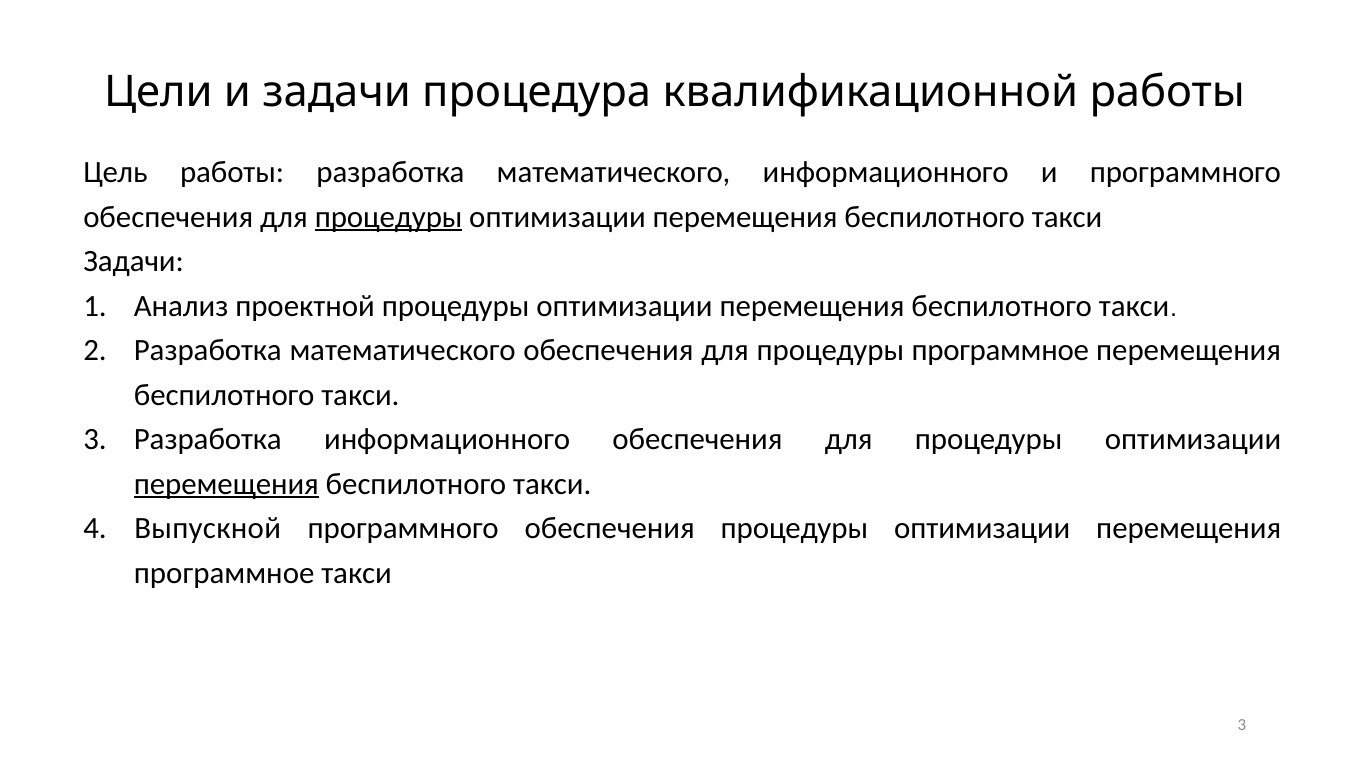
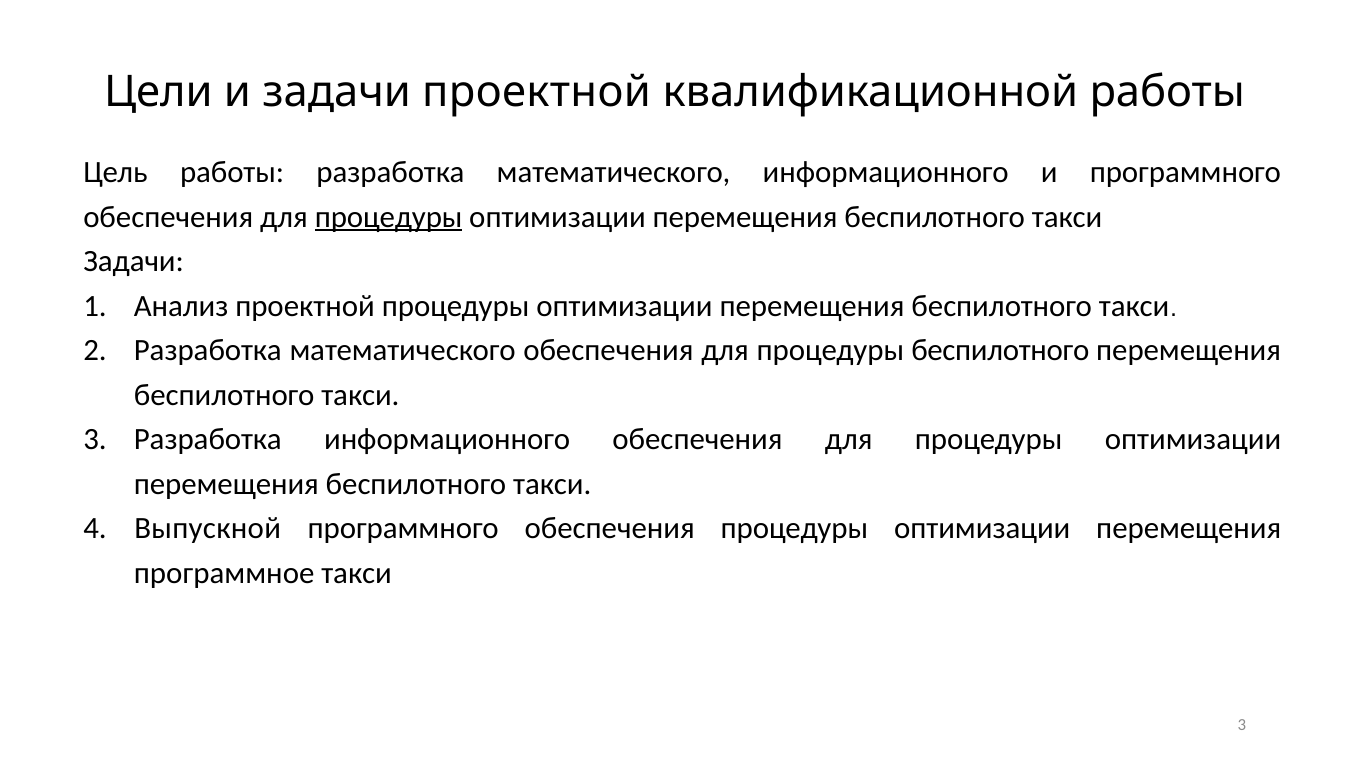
задачи процедура: процедура -> проектной
процедуры программное: программное -> беспилотного
перемещения at (226, 484) underline: present -> none
